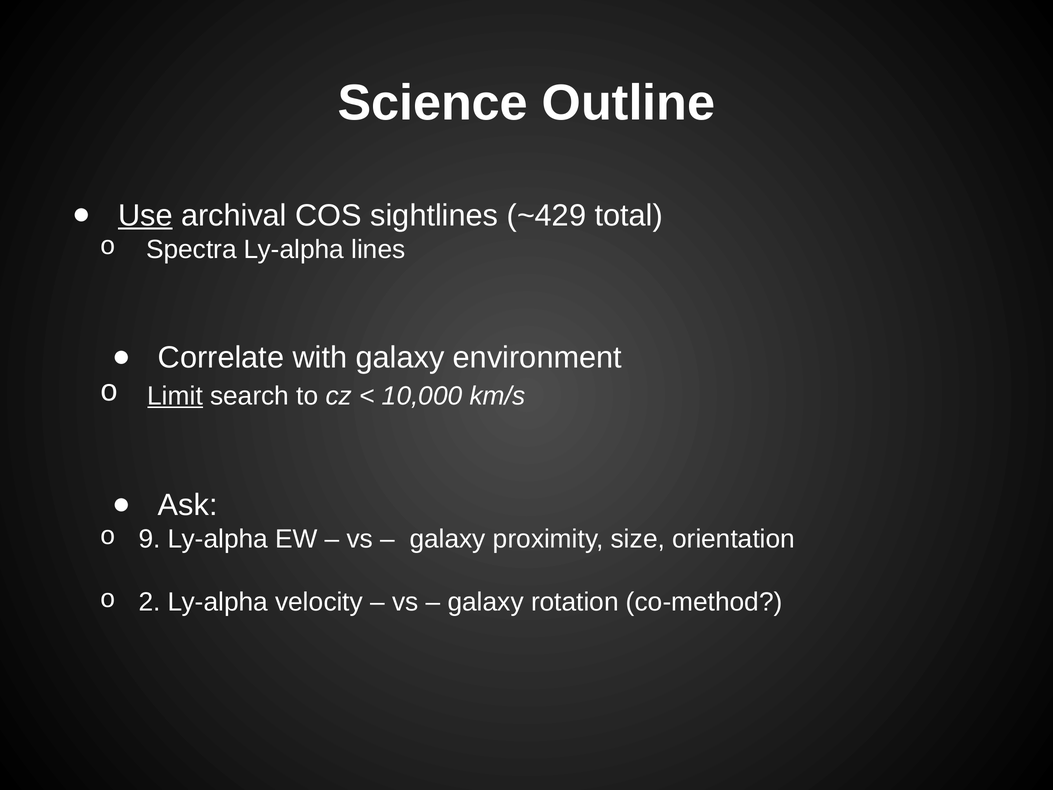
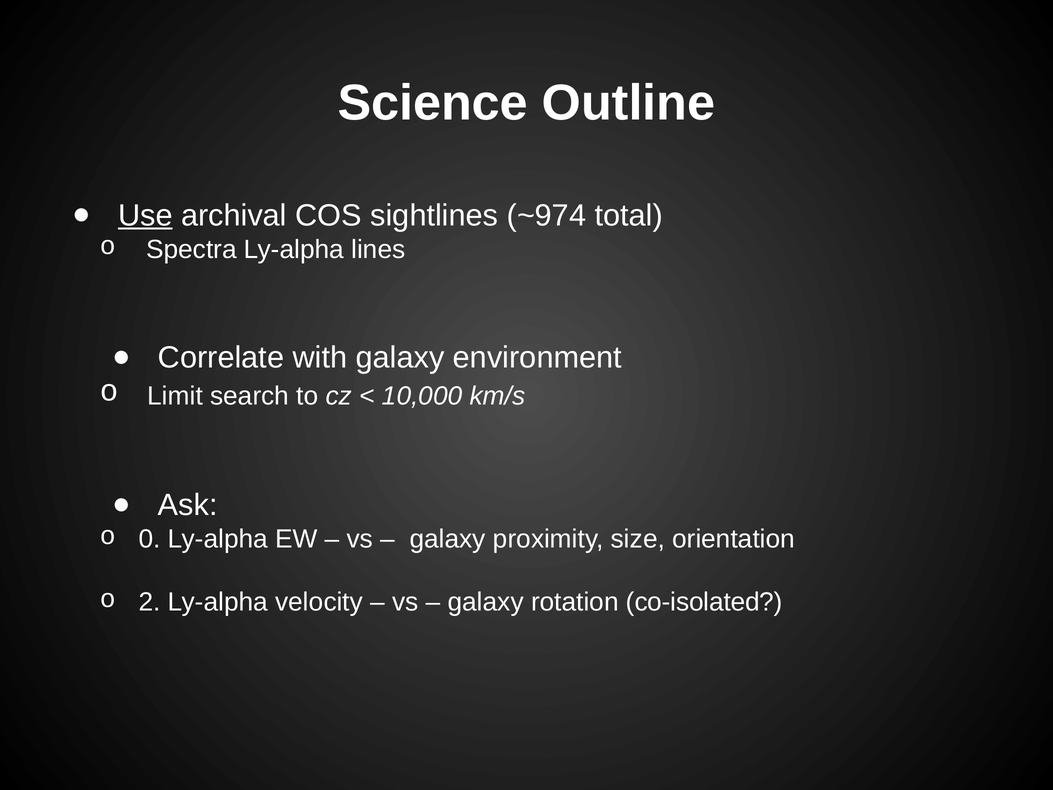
~429: ~429 -> ~974
Limit underline: present -> none
9: 9 -> 0
co-method: co-method -> co-isolated
